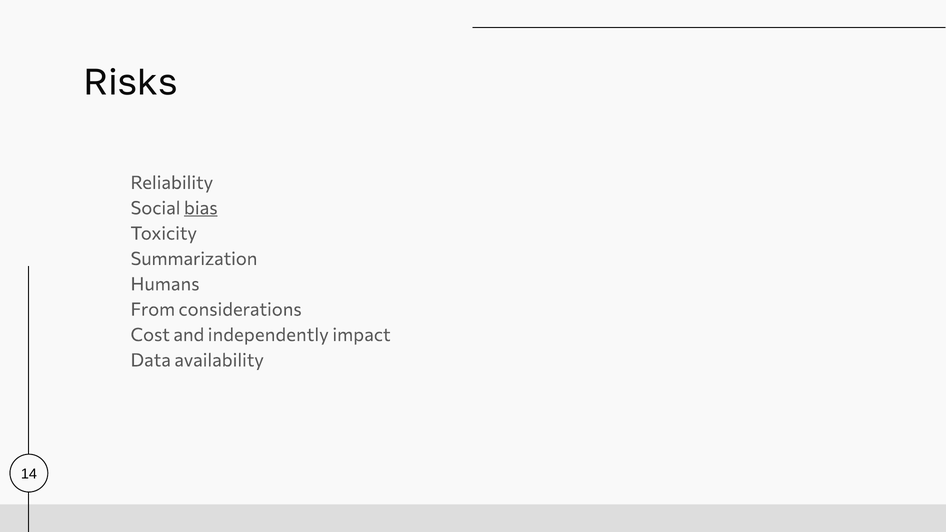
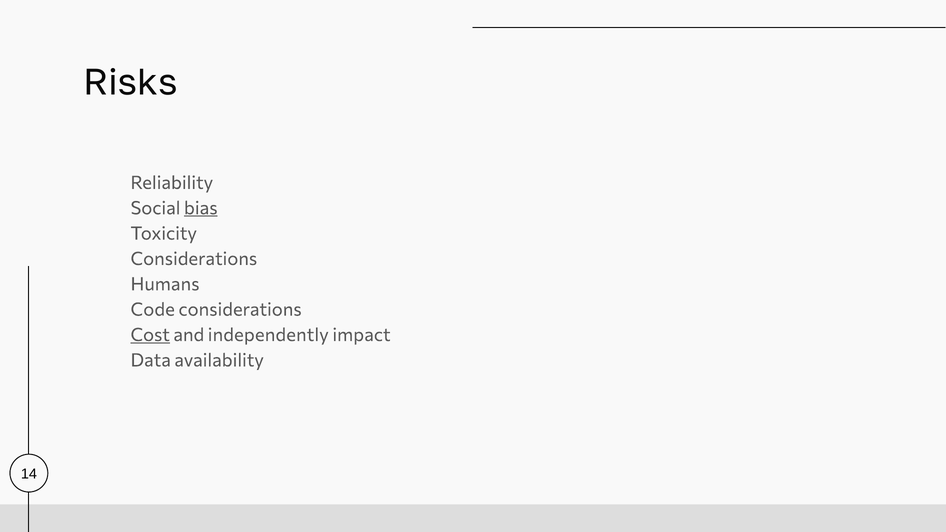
Summarization at (194, 259): Summarization -> Considerations
From: From -> Code
Cost underline: none -> present
